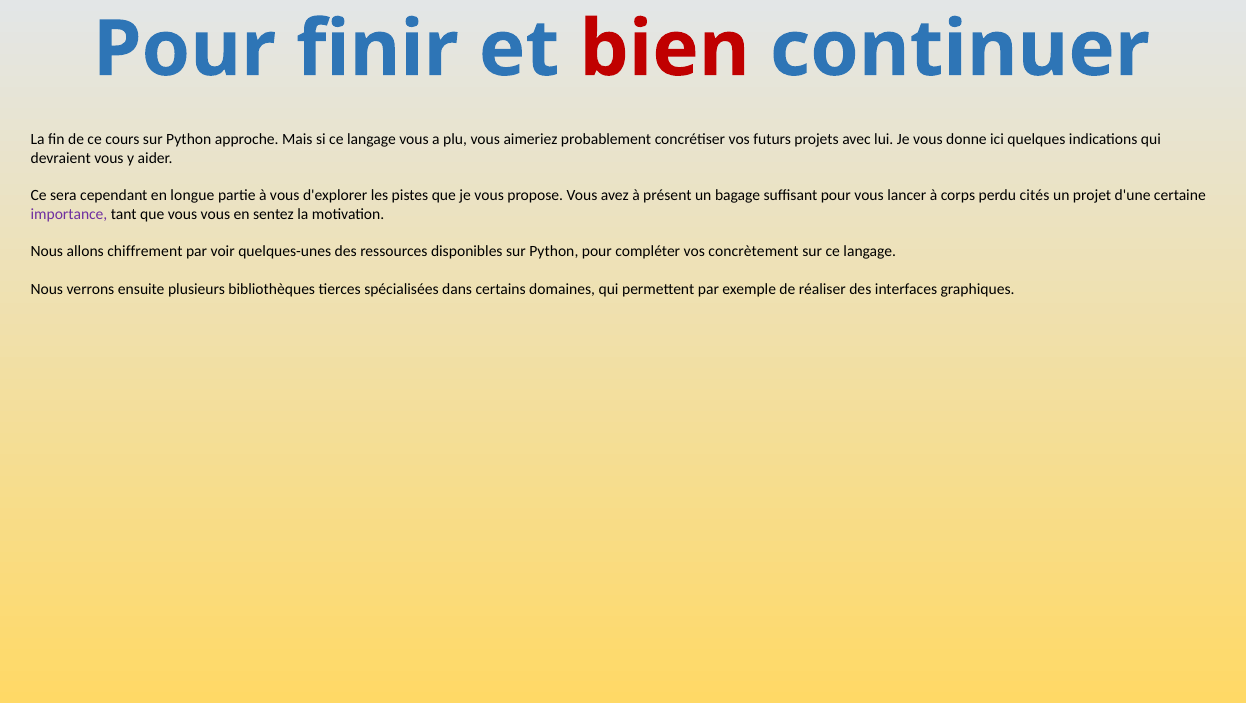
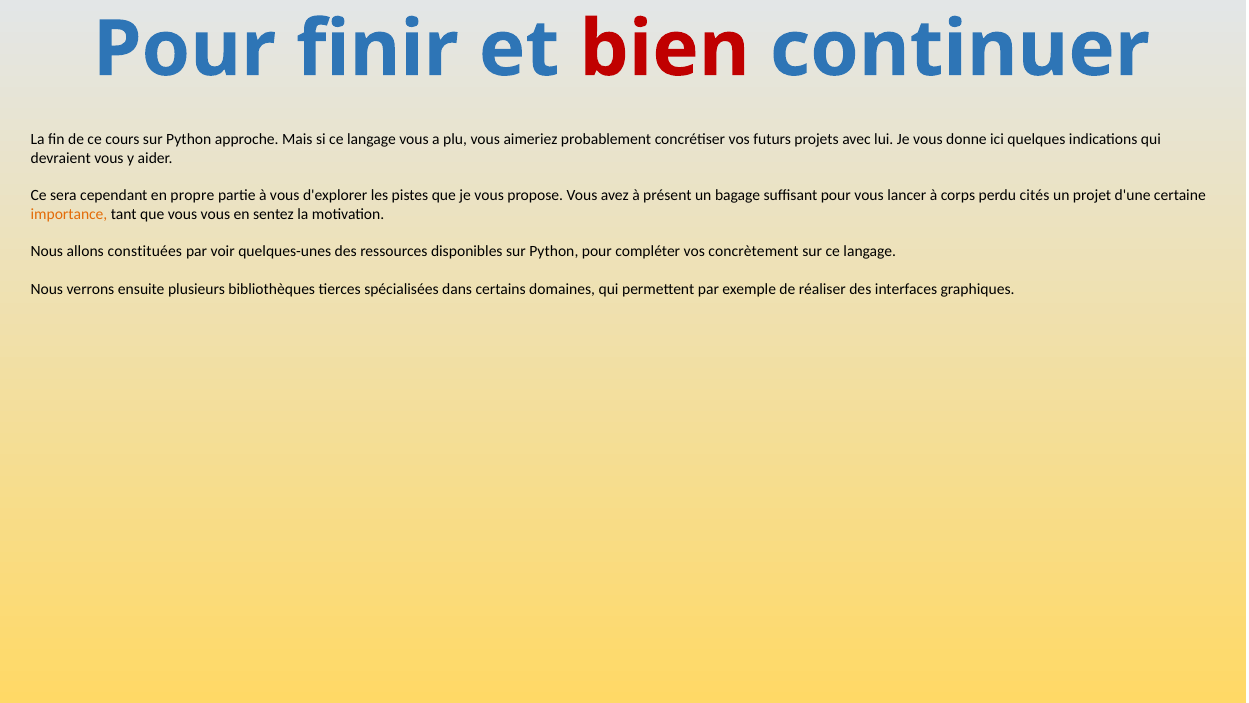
longue: longue -> propre
importance colour: purple -> orange
chiffrement: chiffrement -> constituées
